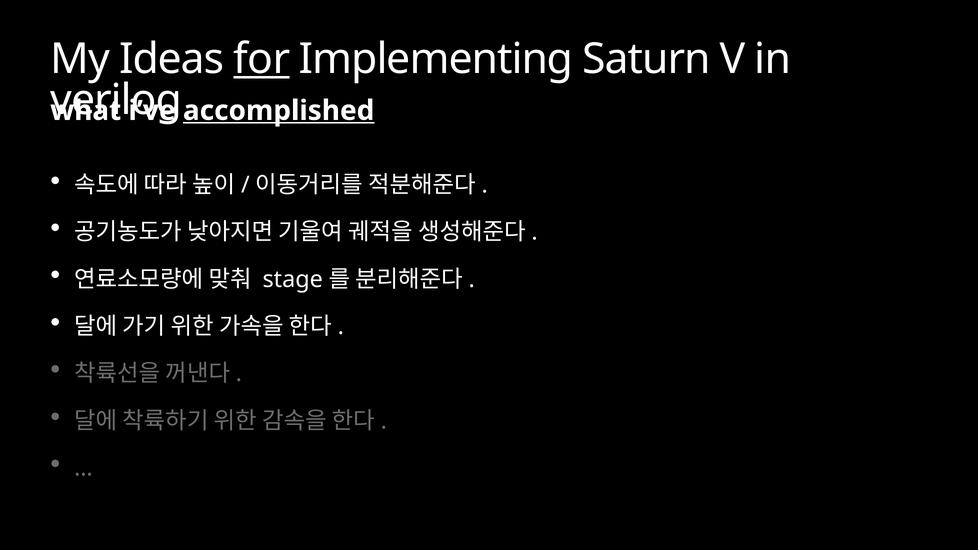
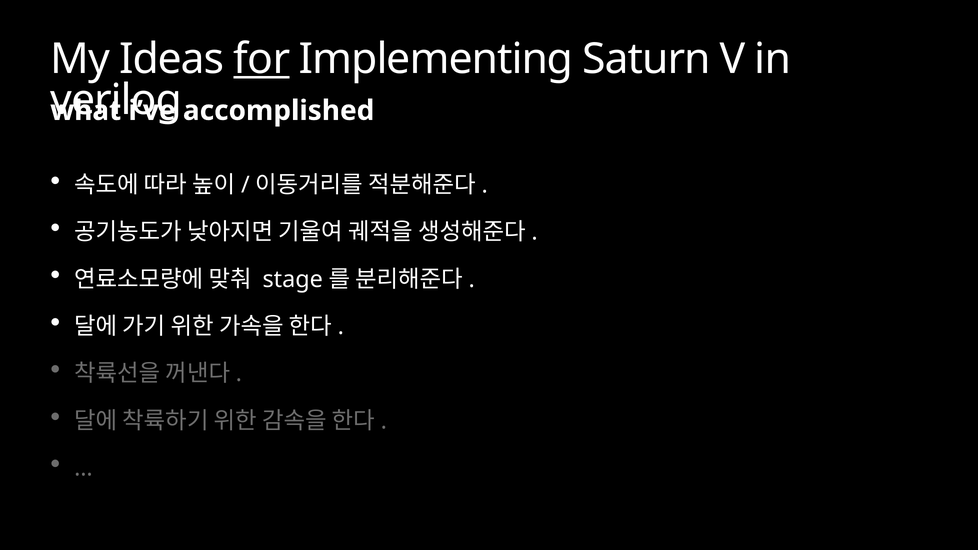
accomplished underline: present -> none
